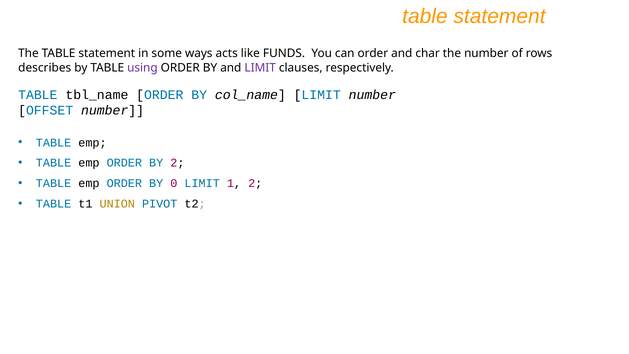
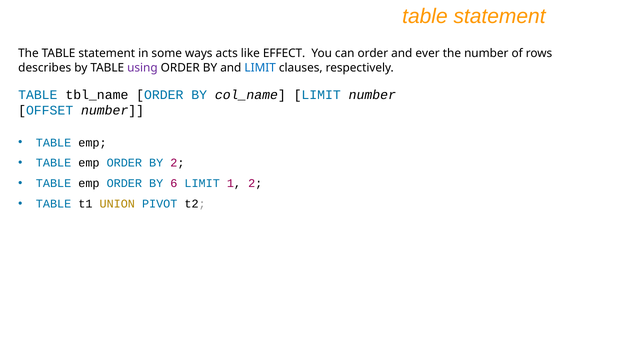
FUNDS: FUNDS -> EFFECT
char: char -> ever
LIMIT at (260, 68) colour: purple -> blue
0: 0 -> 6
